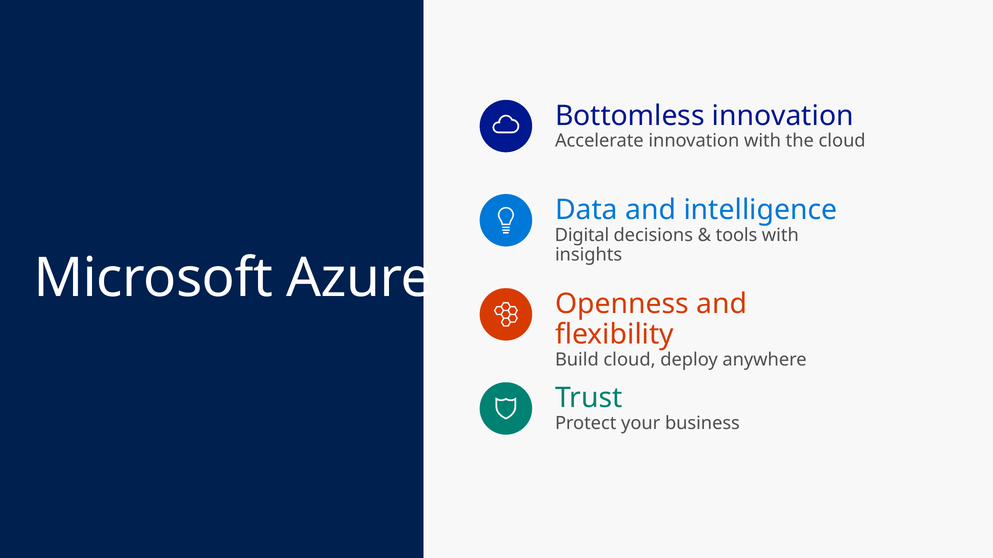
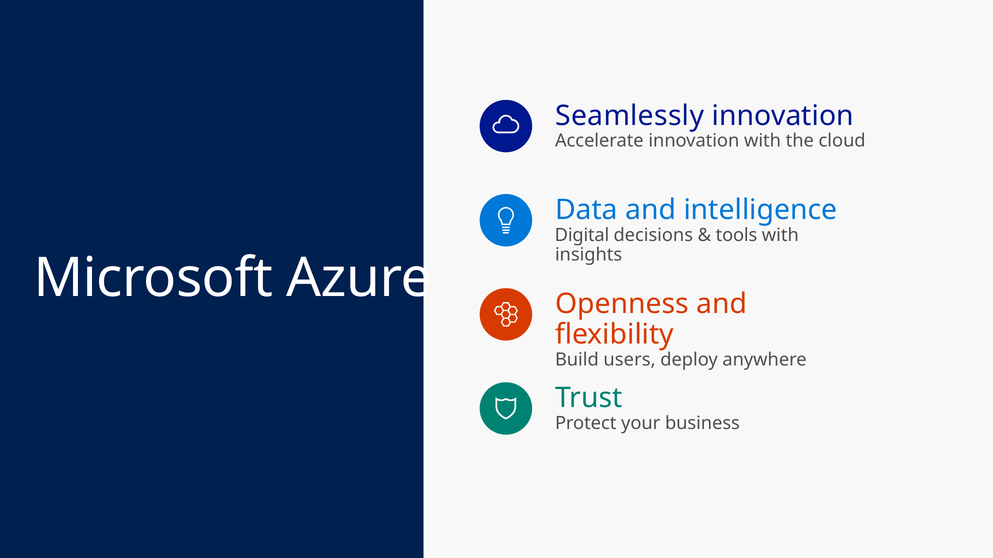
Bottomless: Bottomless -> Seamlessly
Build cloud: cloud -> users
